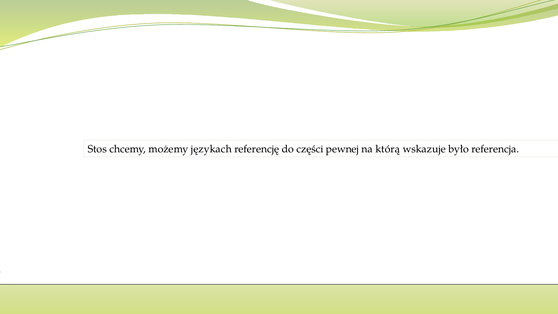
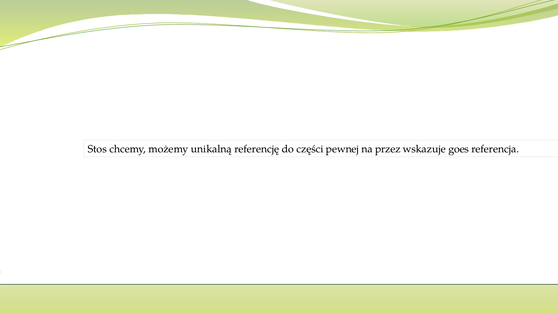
językach: językach -> unikalną
którą: którą -> przez
było: było -> goes
